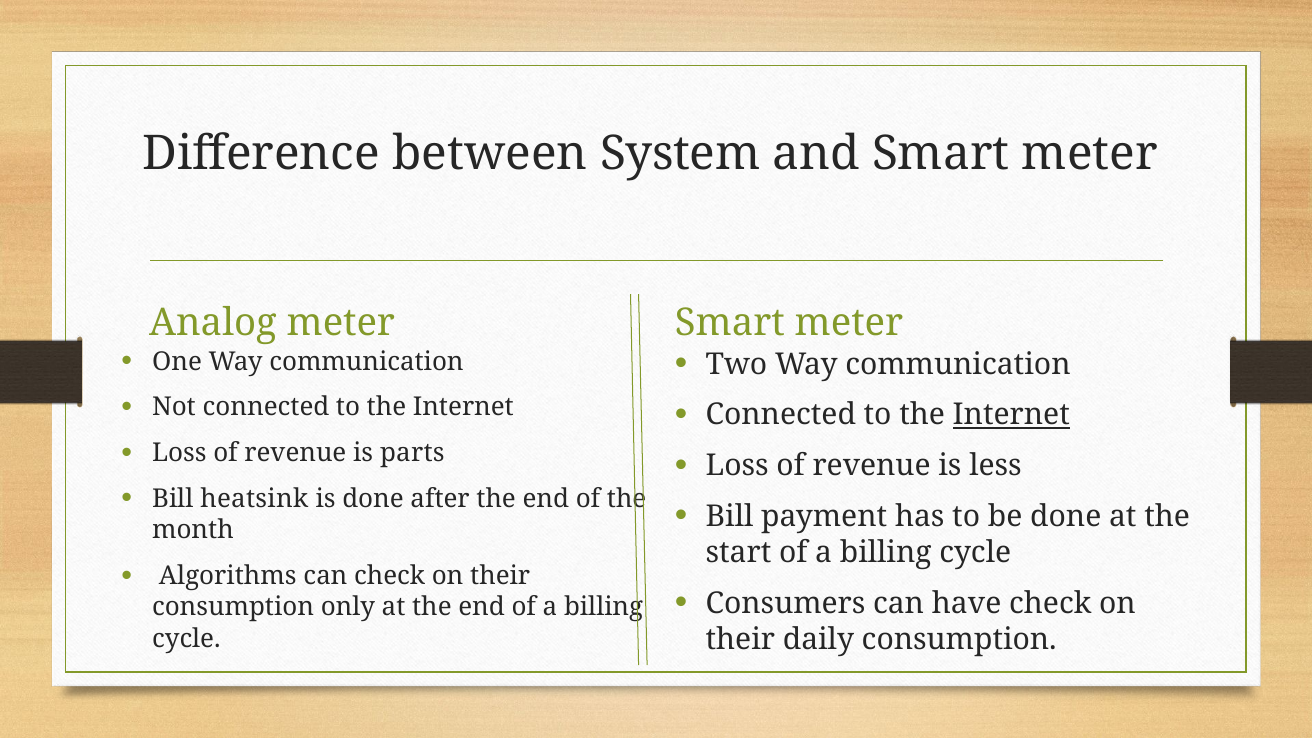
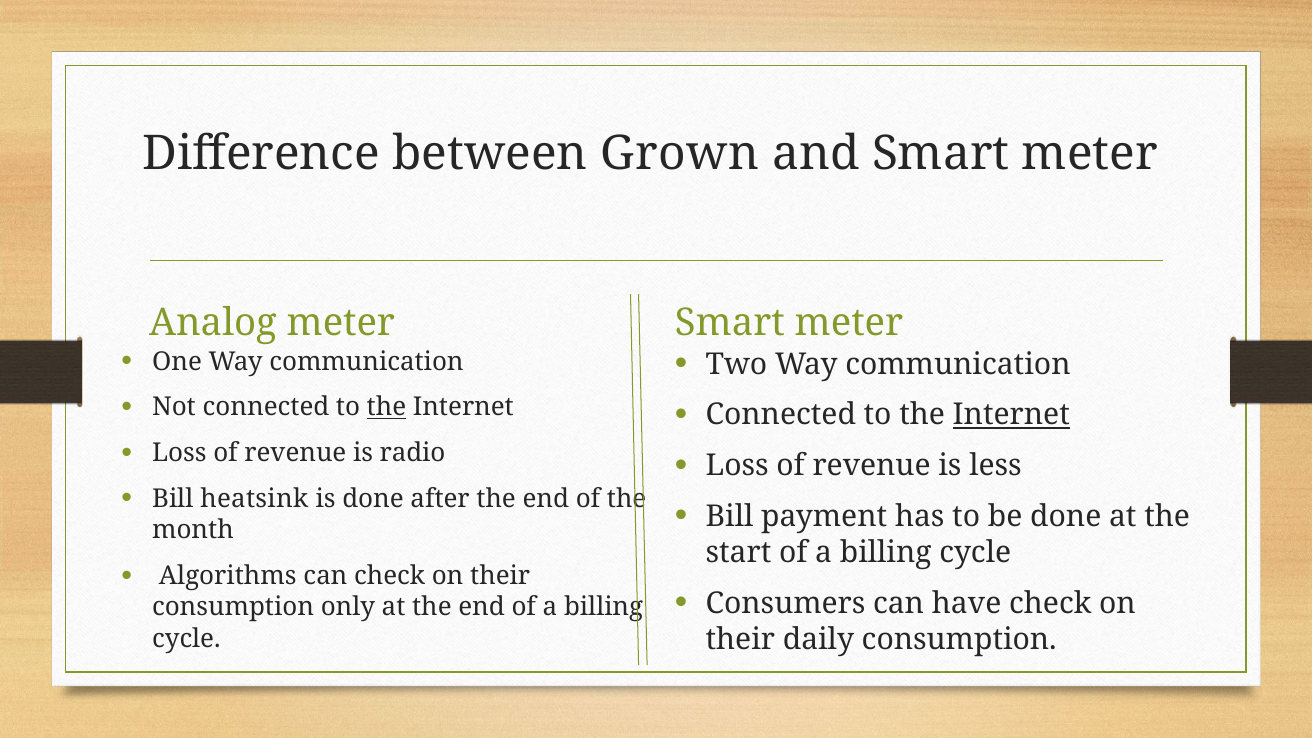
System: System -> Grown
the at (386, 407) underline: none -> present
parts: parts -> radio
